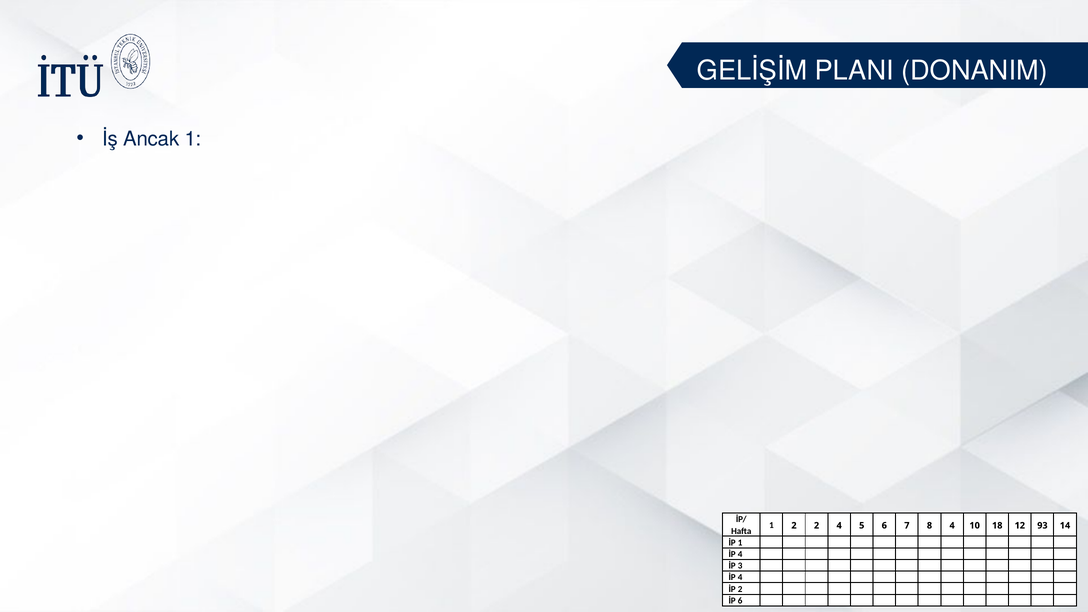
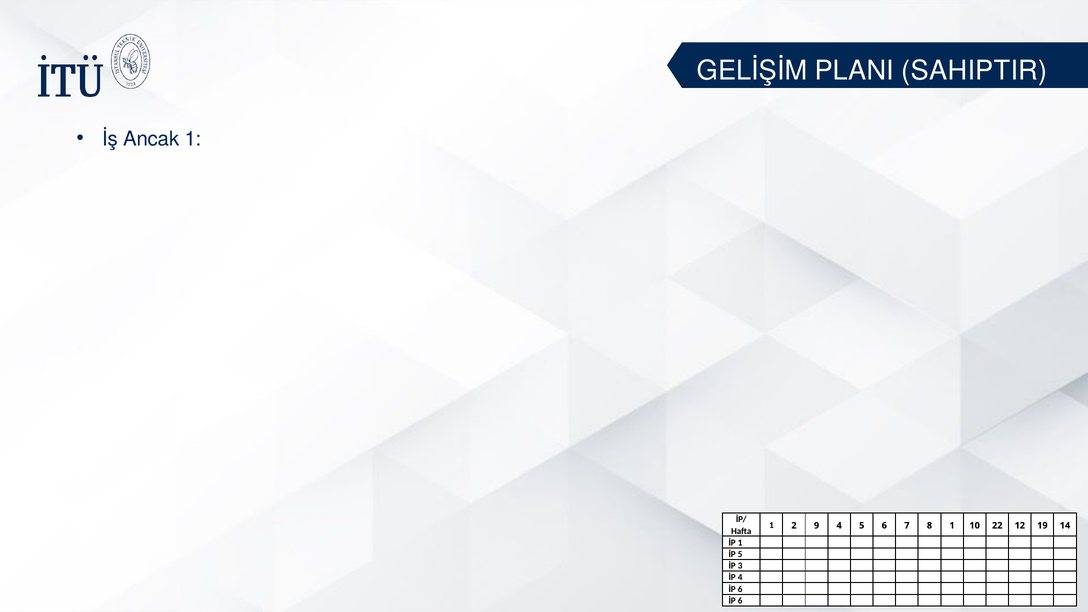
DONANIM: DONANIM -> SAHIPTIR
2 2: 2 -> 9
8 4: 4 -> 1
18: 18 -> 22
93: 93 -> 19
4 at (740, 554): 4 -> 5
2 at (740, 589): 2 -> 6
